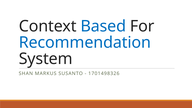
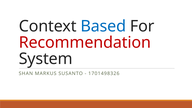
Recommendation colour: blue -> red
